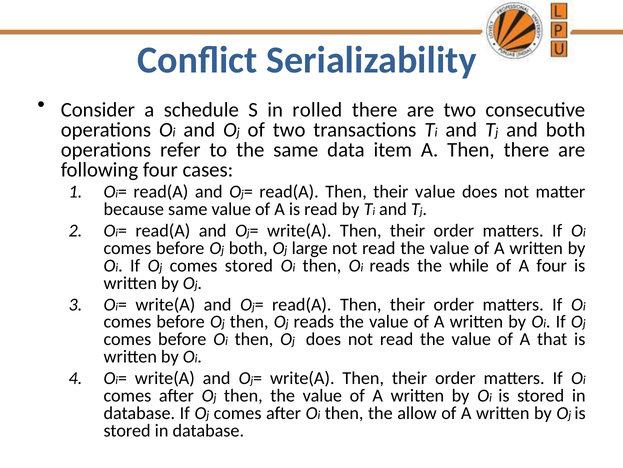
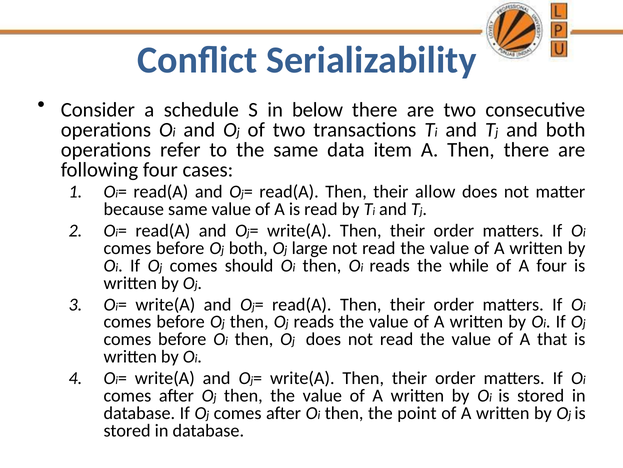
rolled: rolled -> below
their value: value -> allow
comes stored: stored -> should
allow: allow -> point
